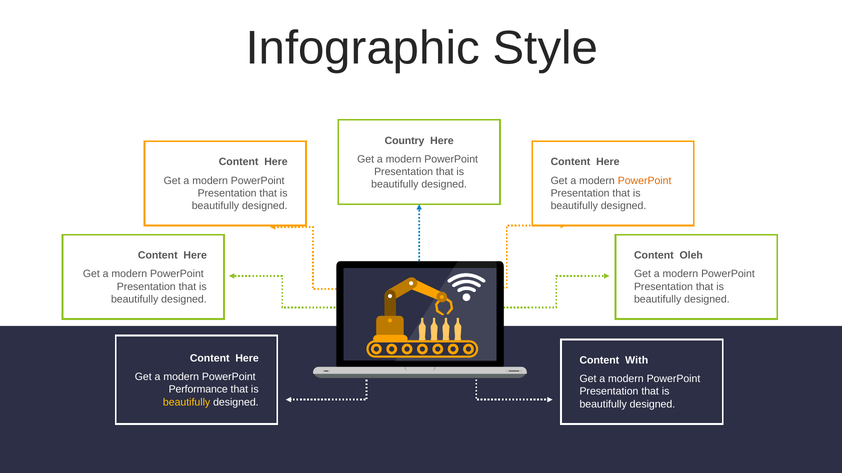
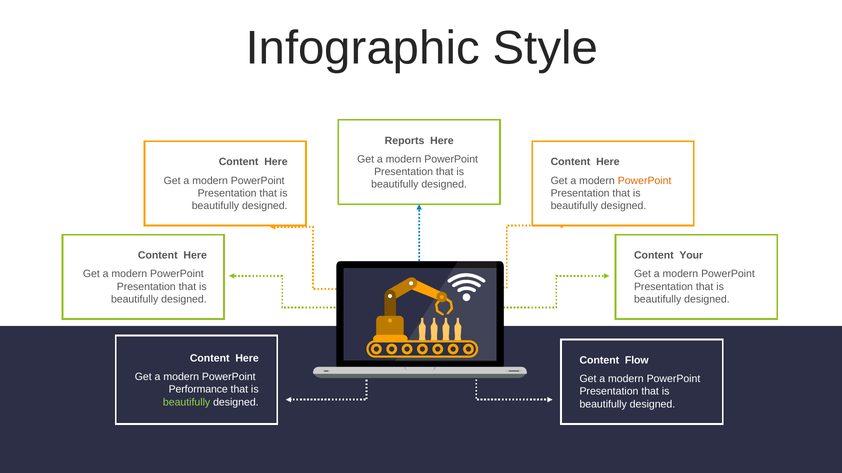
Country: Country -> Reports
Oleh: Oleh -> Your
With: With -> Flow
beautifully at (187, 403) colour: yellow -> light green
